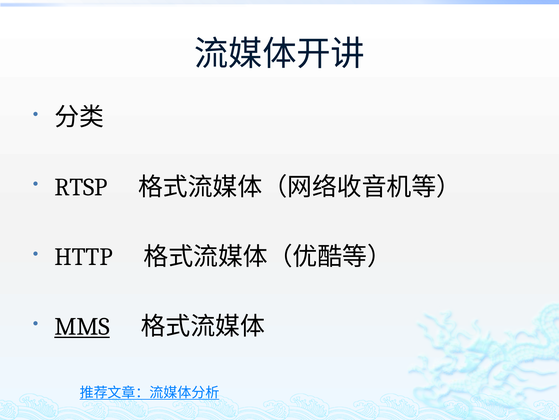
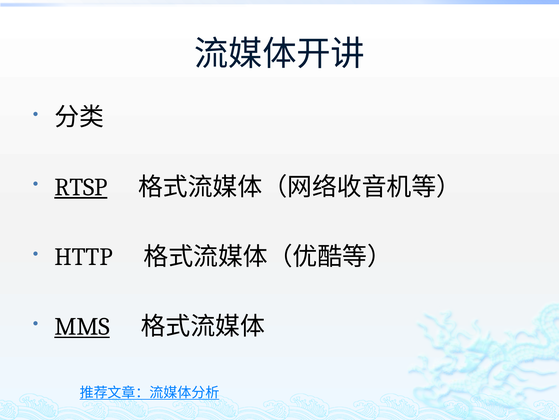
RTSP underline: none -> present
